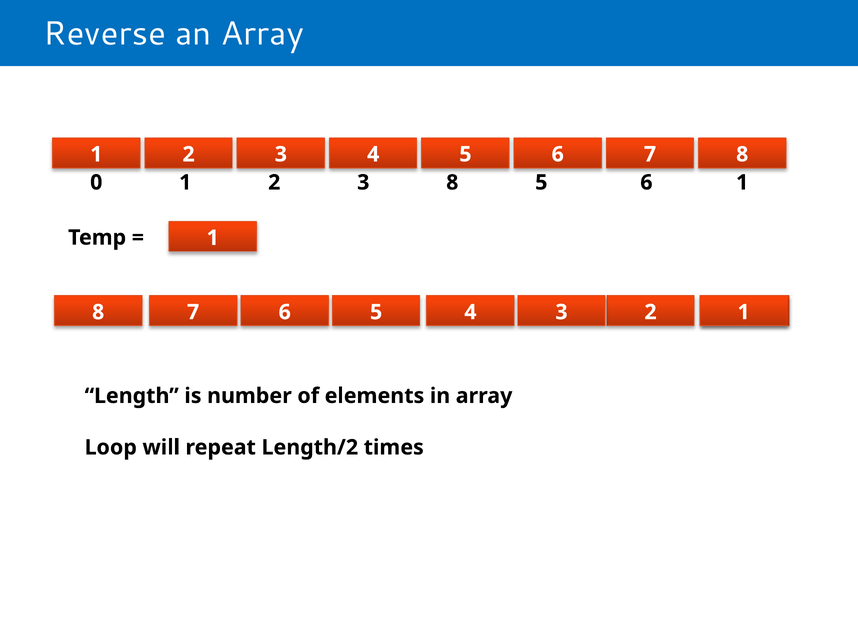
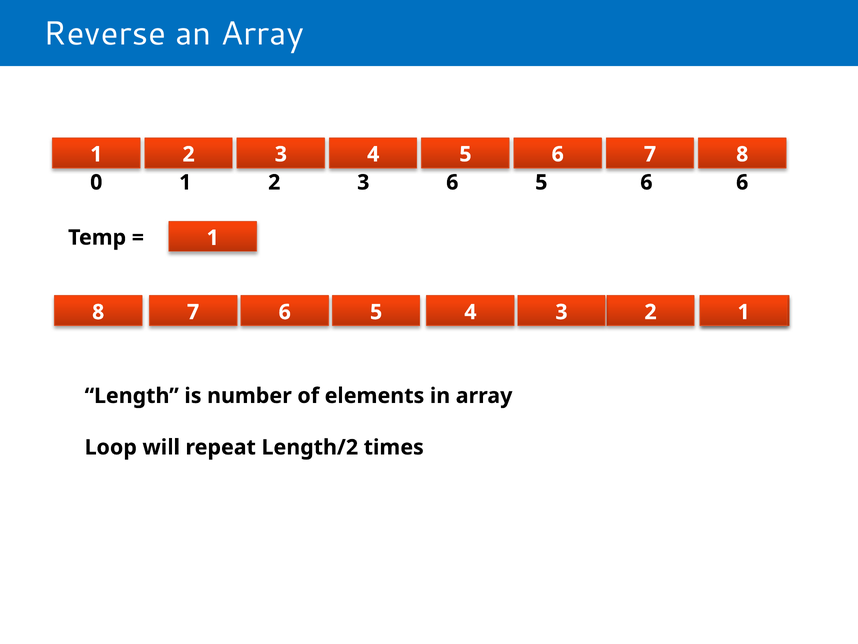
3 8: 8 -> 6
0 1: 1 -> 6
